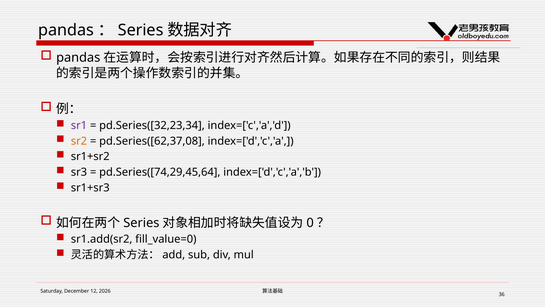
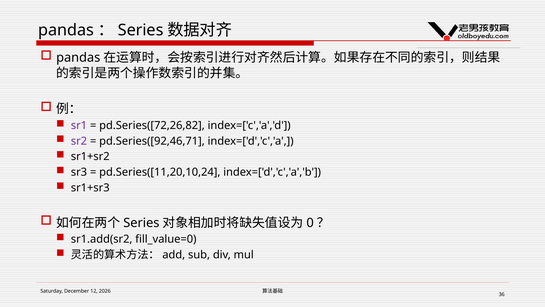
pd.Series([32,23,34: pd.Series([32,23,34 -> pd.Series([72,26,82
sr2 colour: orange -> purple
pd.Series([62,37,08: pd.Series([62,37,08 -> pd.Series([92,46,71
pd.Series([74,29,45,64: pd.Series([74,29,45,64 -> pd.Series([11,20,10,24
